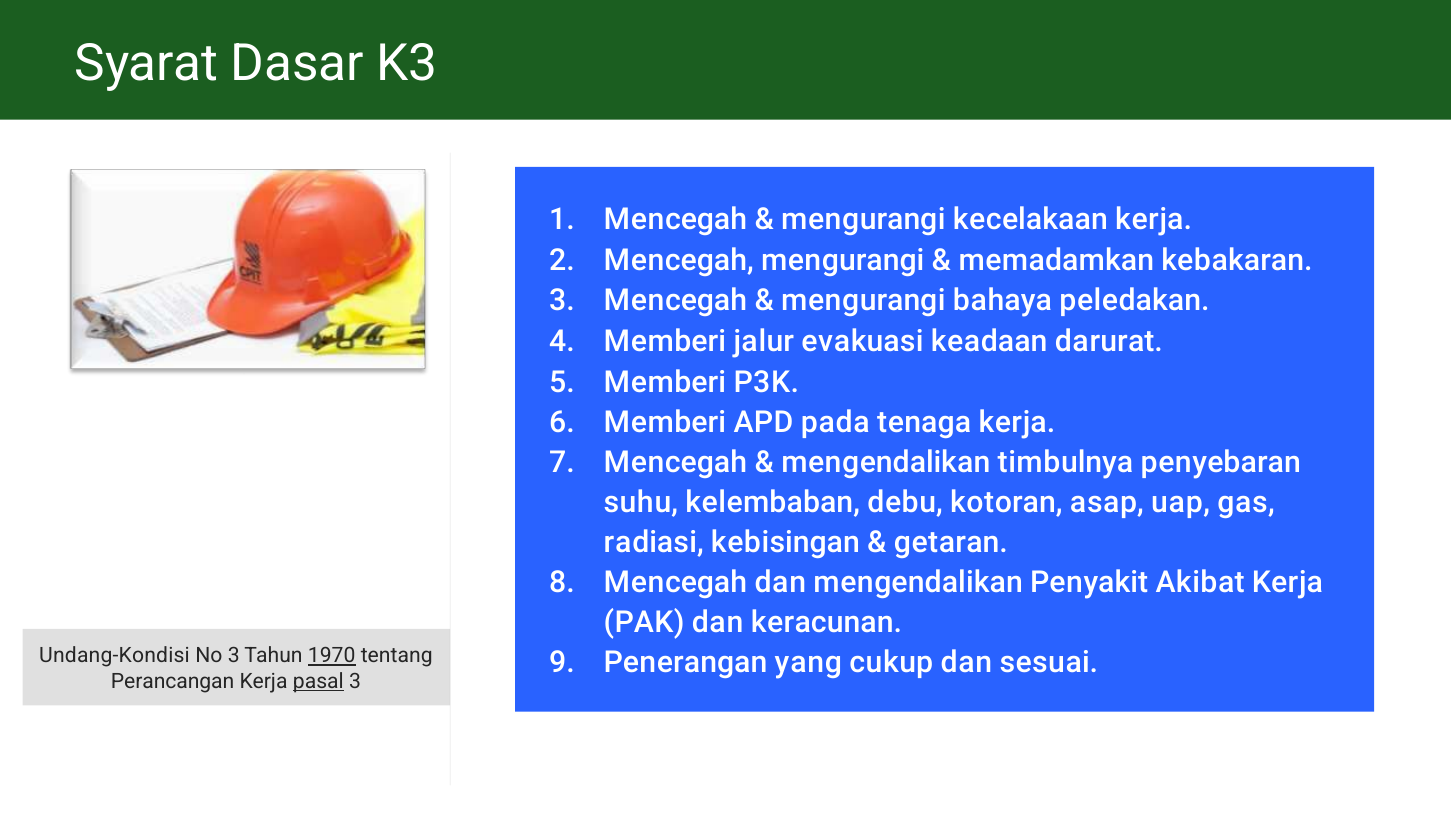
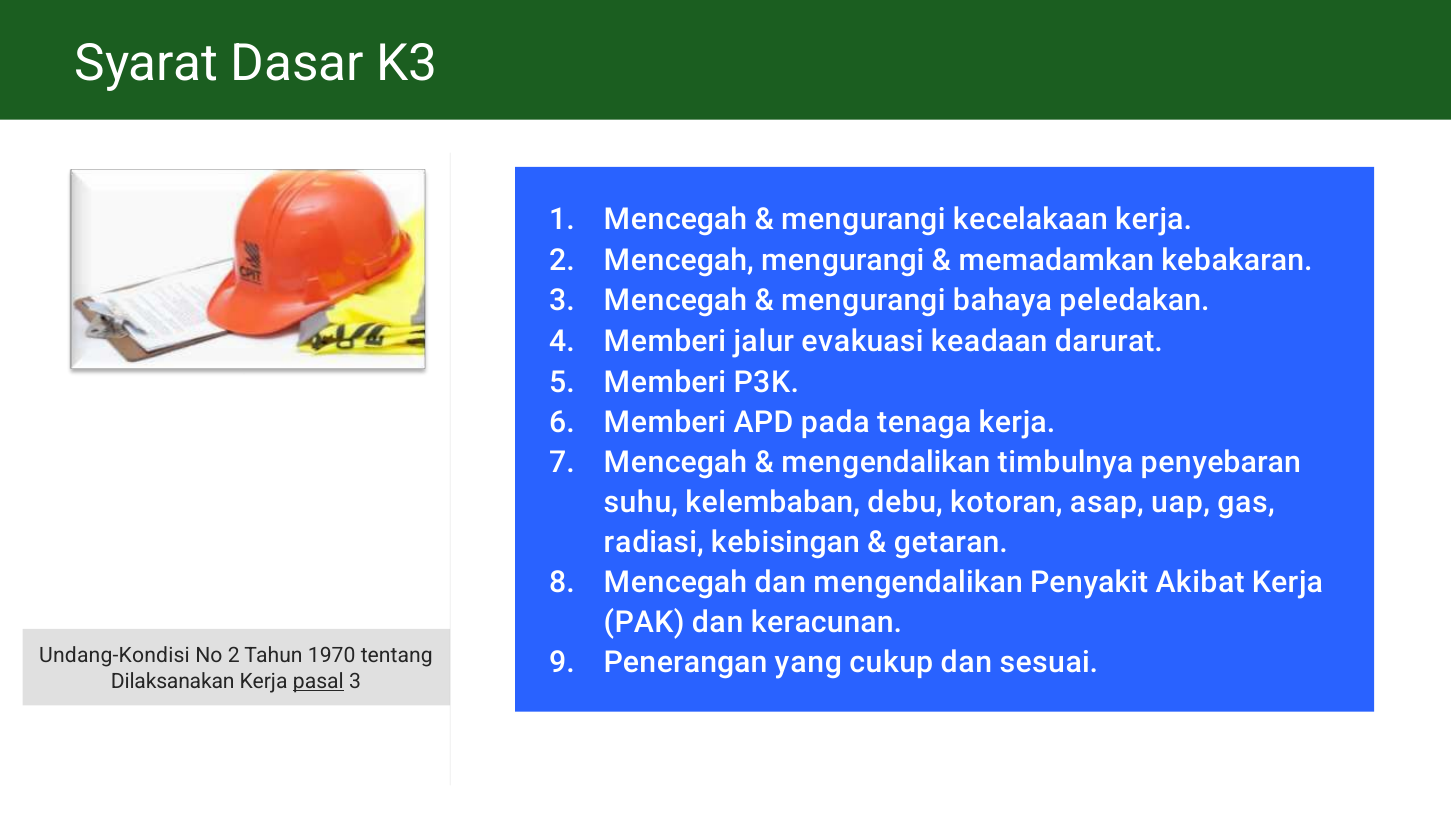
No 3: 3 -> 2
1970 underline: present -> none
Perancangan: Perancangan -> Dilaksanakan
